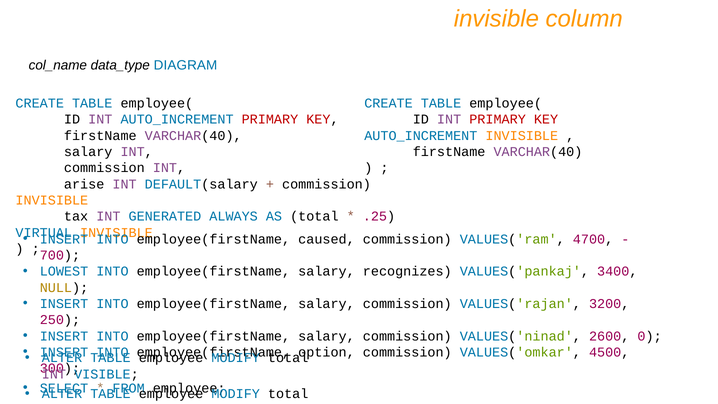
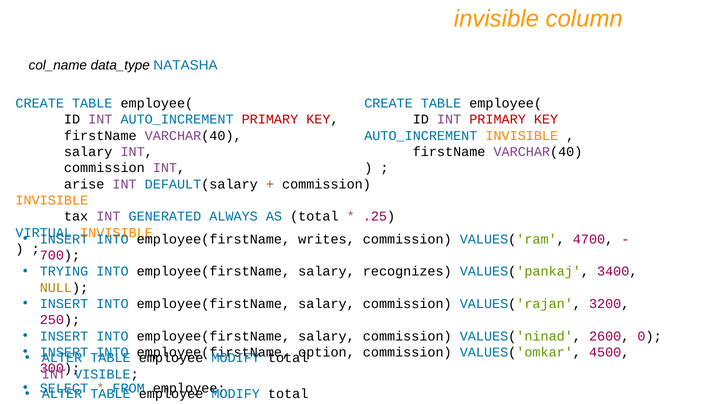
DIAGRAM: DIAGRAM -> NATASHA
caused: caused -> writes
LOWEST: LOWEST -> TRYING
